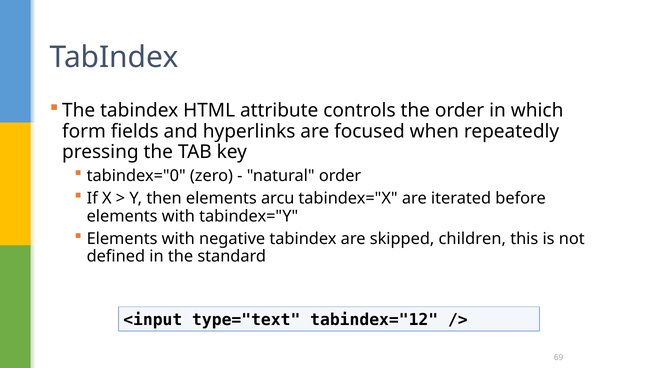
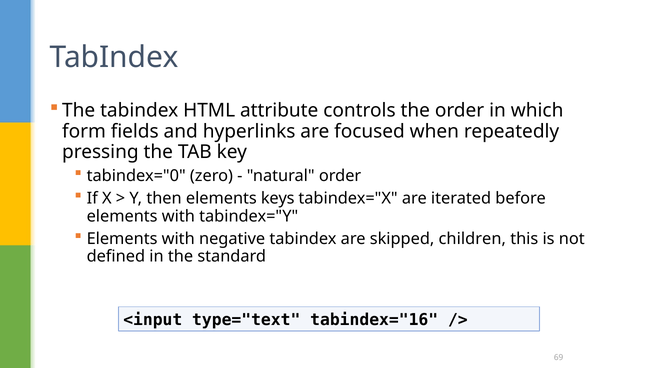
arcu: arcu -> keys
tabindex="12: tabindex="12 -> tabindex="16
